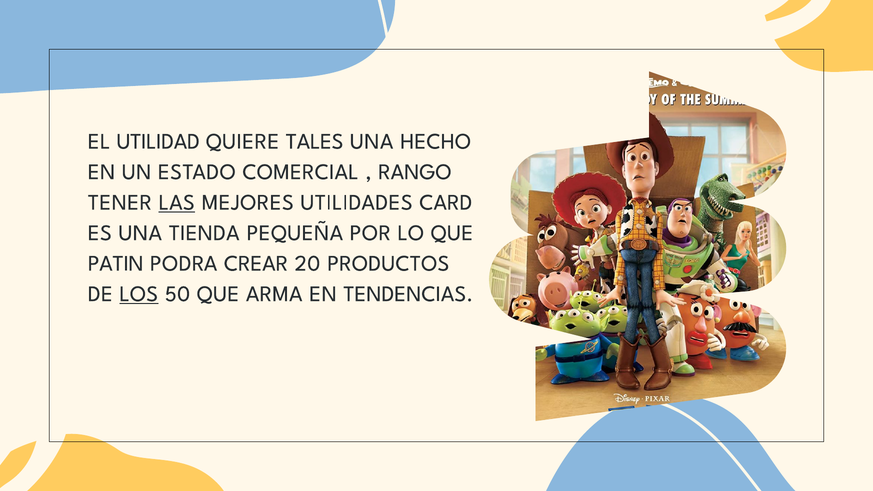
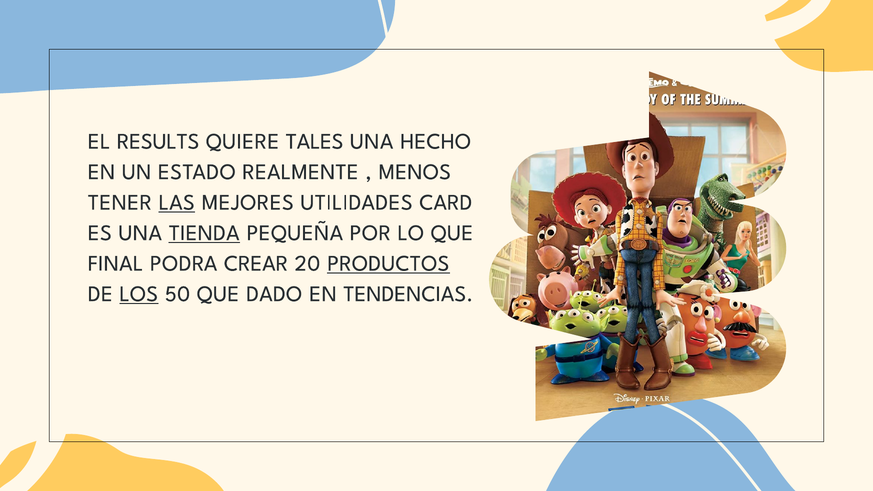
UTILIDAD: UTILIDAD -> RESULTS
COMERCIAL: COMERCIAL -> REALMENTE
RANGO: RANGO -> MENOS
TIENDA underline: none -> present
PATIN: PATIN -> FINAL
PRODUCTOS underline: none -> present
ARMA: ARMA -> DADO
